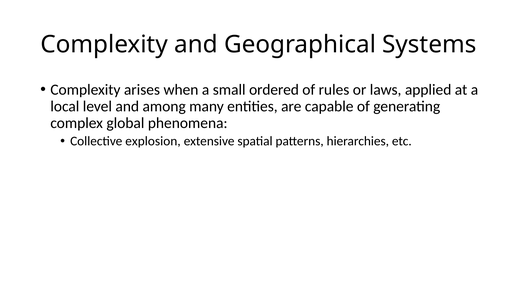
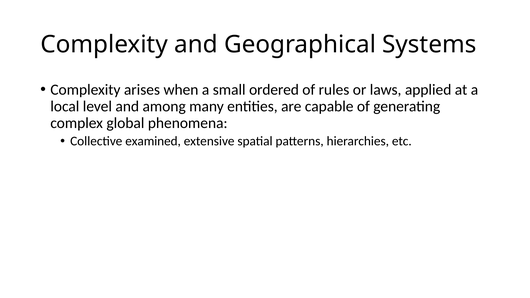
explosion: explosion -> examined
